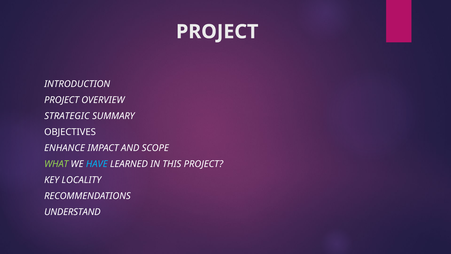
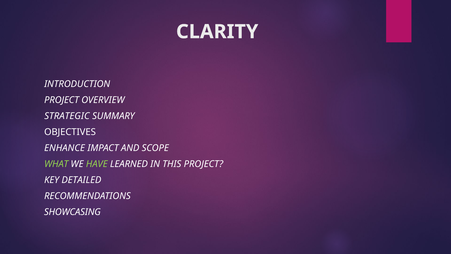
PROJECT at (217, 32): PROJECT -> CLARITY
HAVE colour: light blue -> light green
LOCALITY: LOCALITY -> DETAILED
UNDERSTAND: UNDERSTAND -> SHOWCASING
